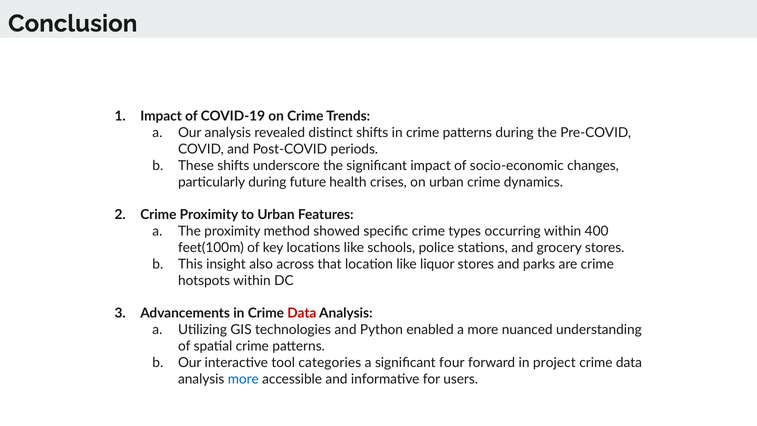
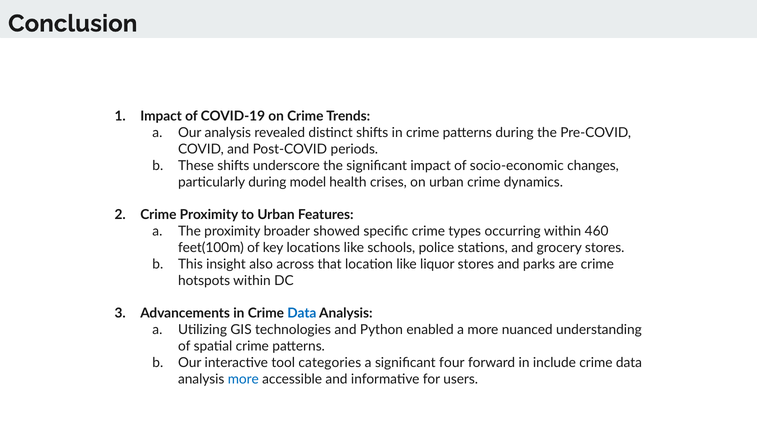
future: future -> model
method: method -> broader
400: 400 -> 460
Data at (302, 313) colour: red -> blue
project: project -> include
